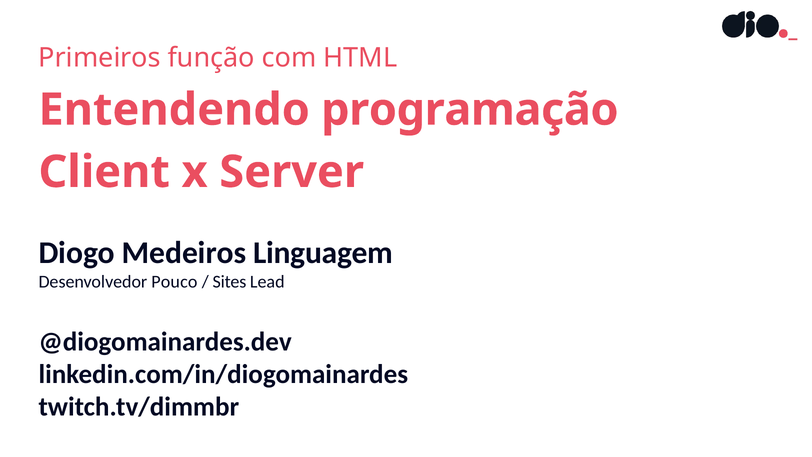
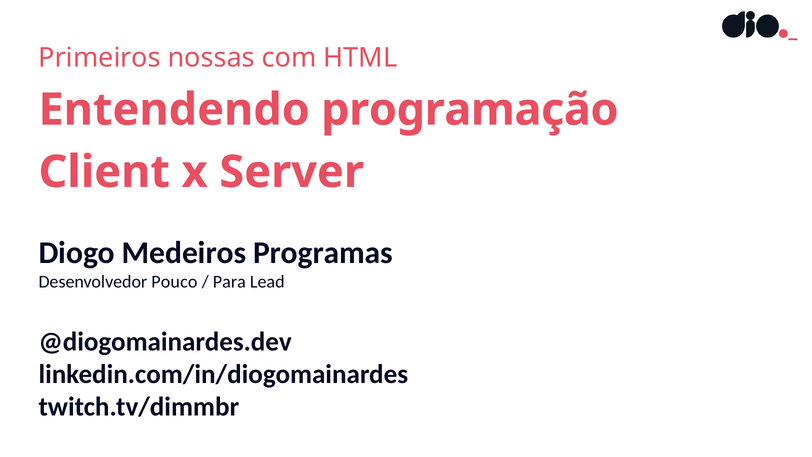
função: função -> nossas
Linguagem: Linguagem -> Programas
Sites: Sites -> Para
